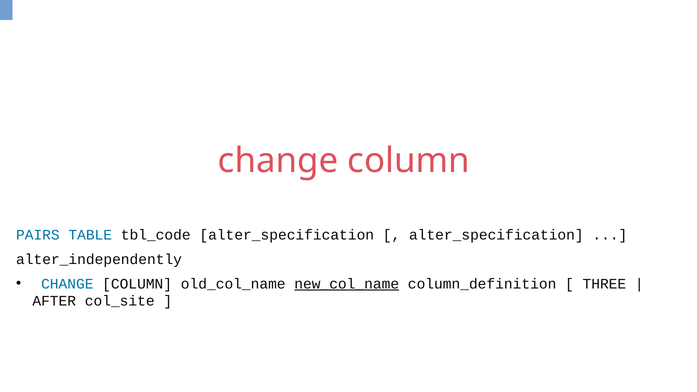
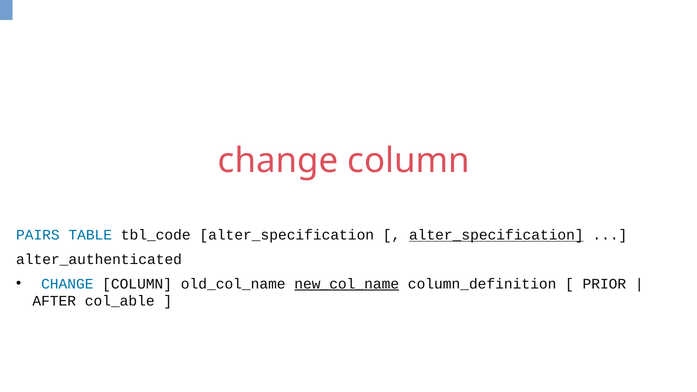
alter_specification at (496, 235) underline: none -> present
alter_independently: alter_independently -> alter_authenticated
THREE: THREE -> PRIOR
col_site: col_site -> col_able
